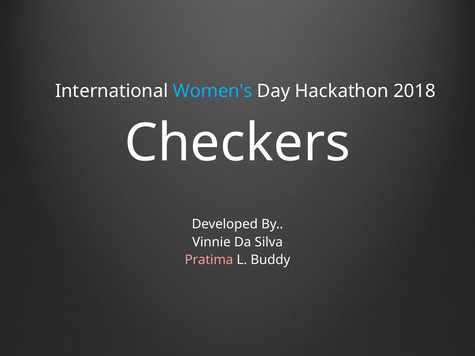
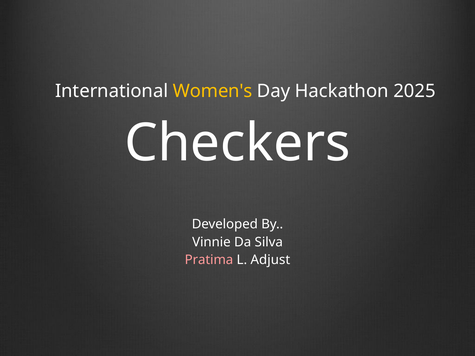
Women's colour: light blue -> yellow
2018: 2018 -> 2025
Buddy: Buddy -> Adjust
